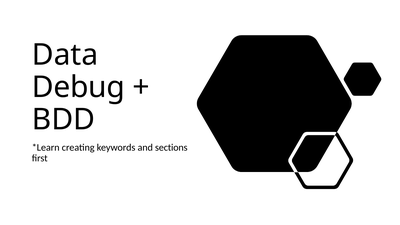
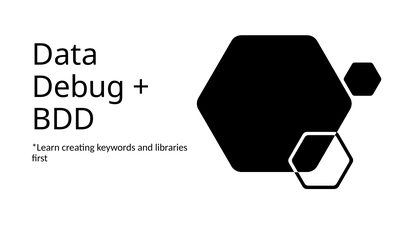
sections: sections -> libraries
